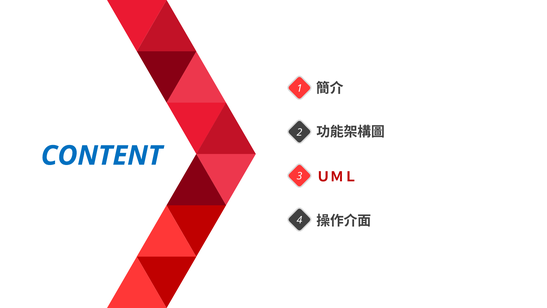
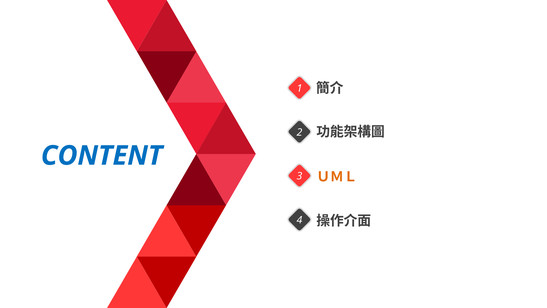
ＵＭＬ colour: red -> orange
